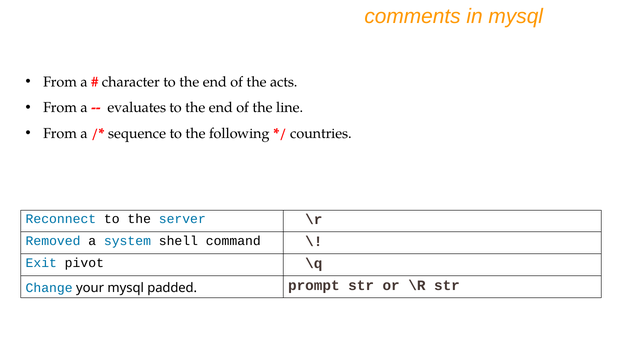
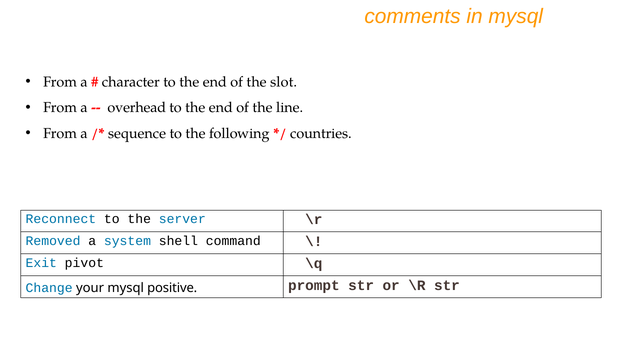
acts: acts -> slot
evaluates: evaluates -> overhead
padded: padded -> positive
